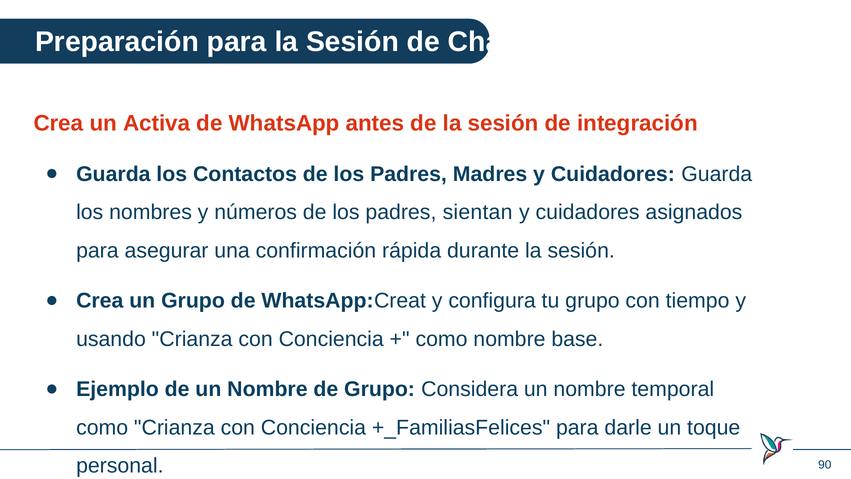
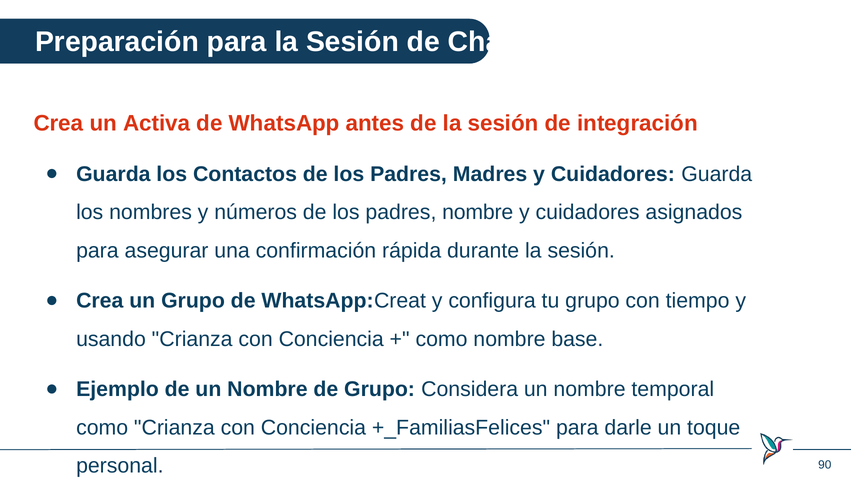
padres sientan: sientan -> nombre
